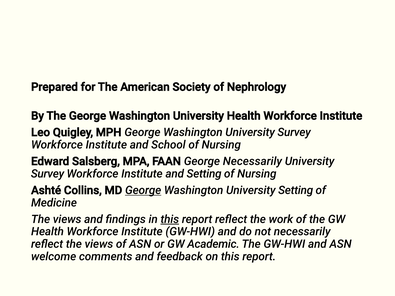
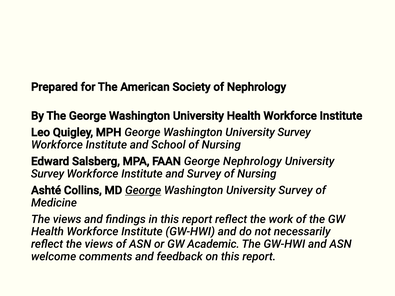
George Necessarily: Necessarily -> Nephrology
and Setting: Setting -> Survey
Setting at (296, 190): Setting -> Survey
this at (170, 219) underline: present -> none
